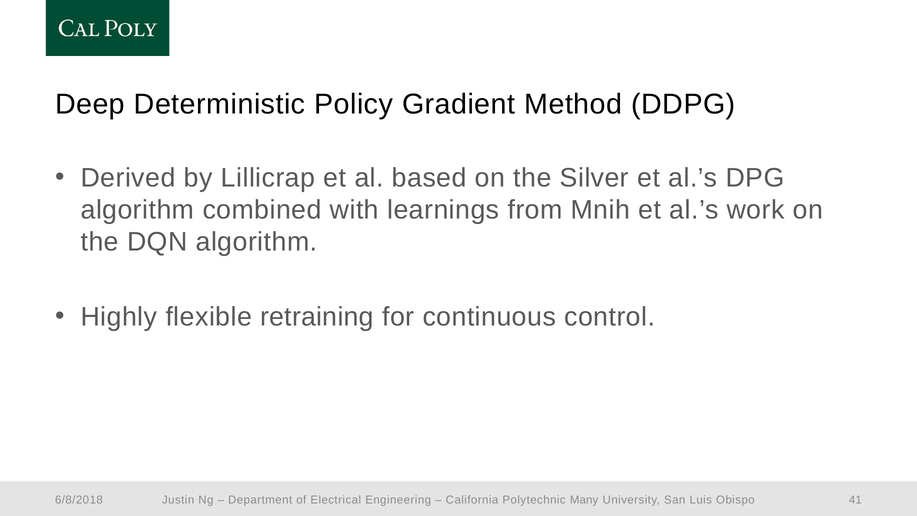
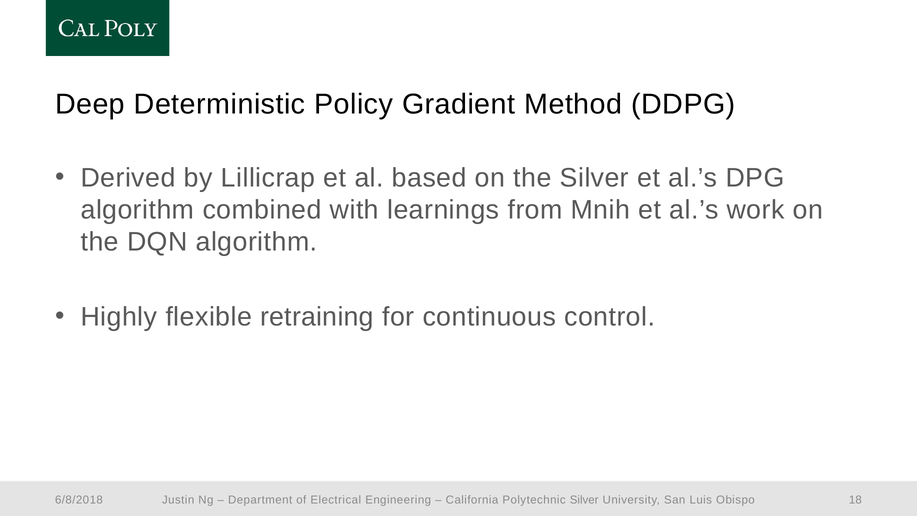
Polytechnic Many: Many -> Silver
41: 41 -> 18
